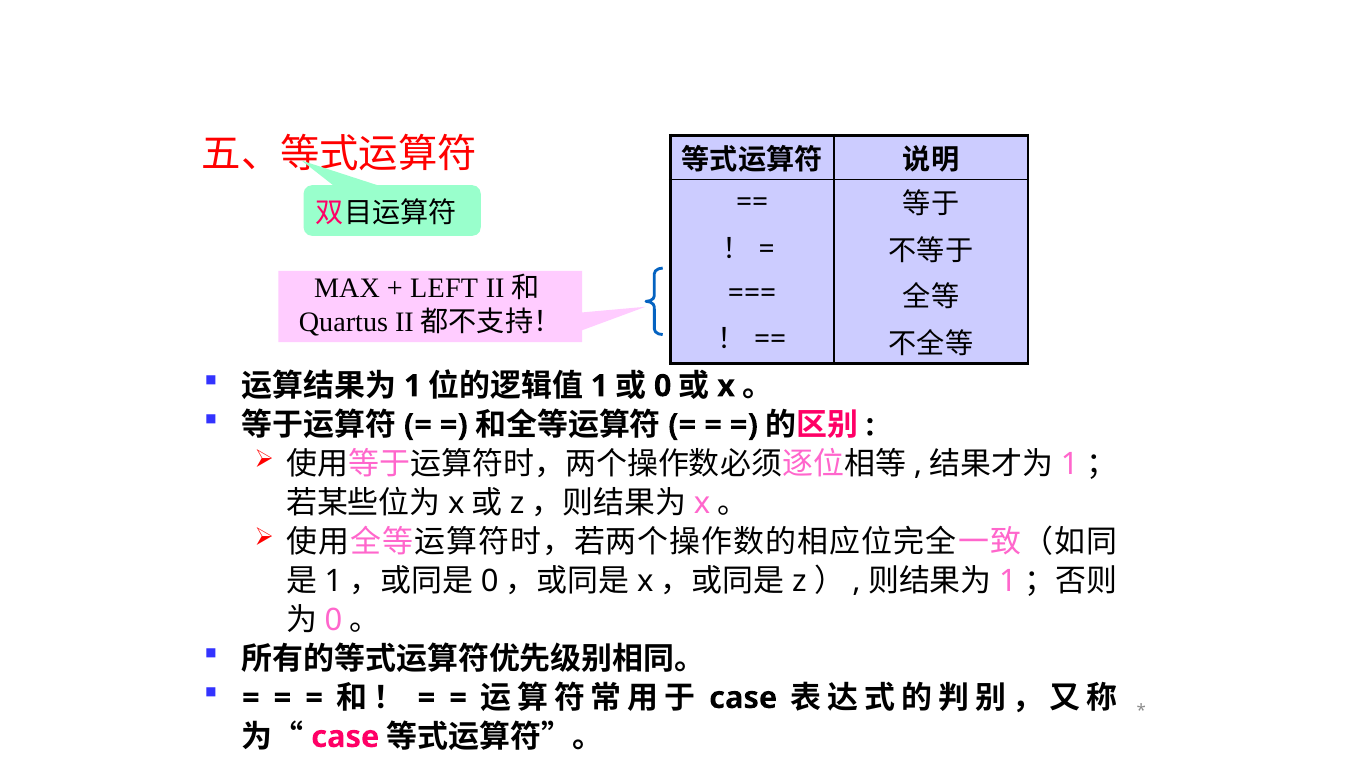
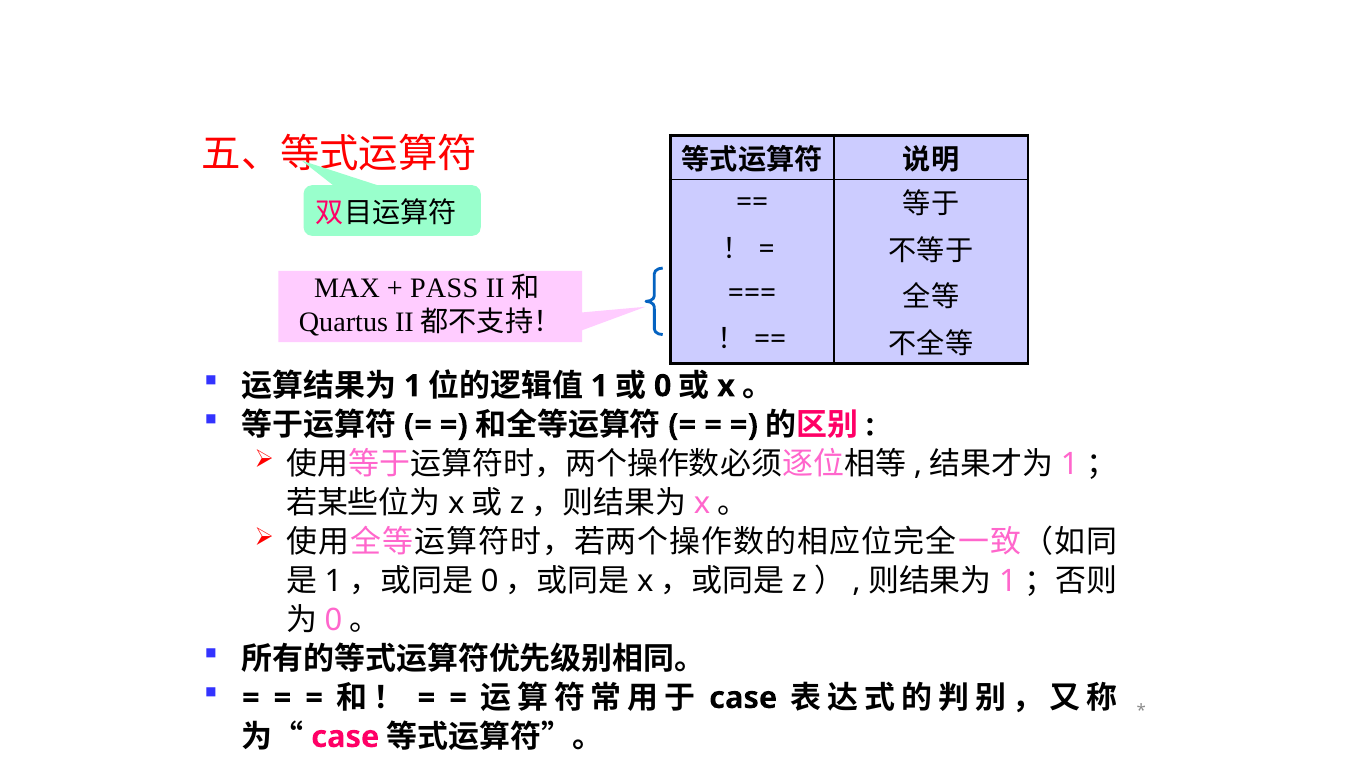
LEFT: LEFT -> PASS
